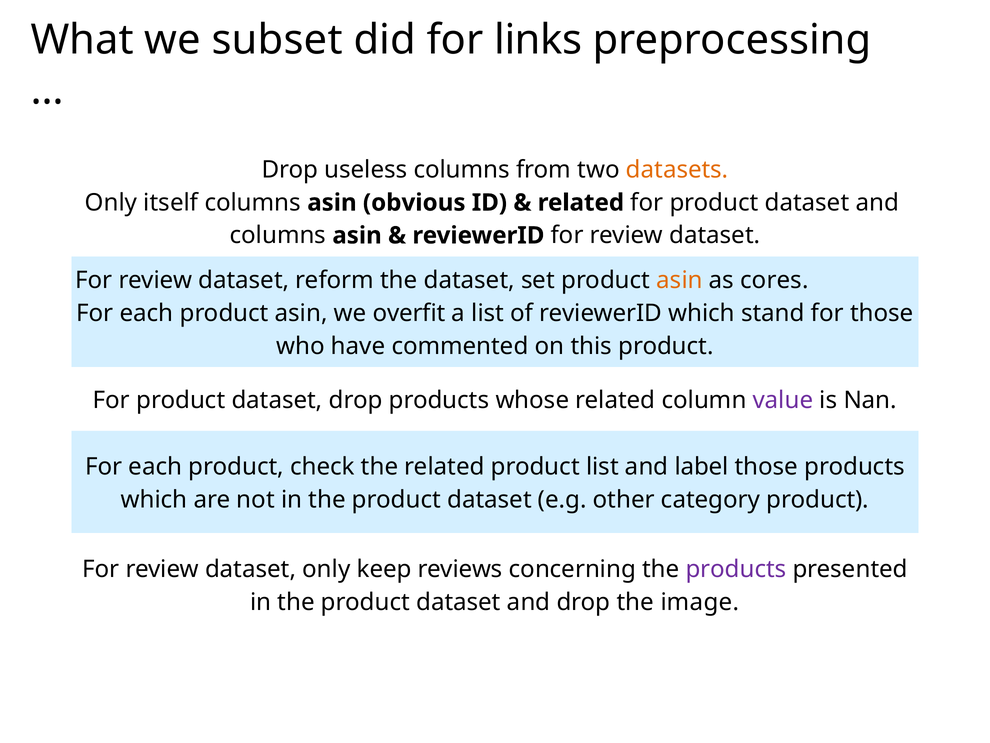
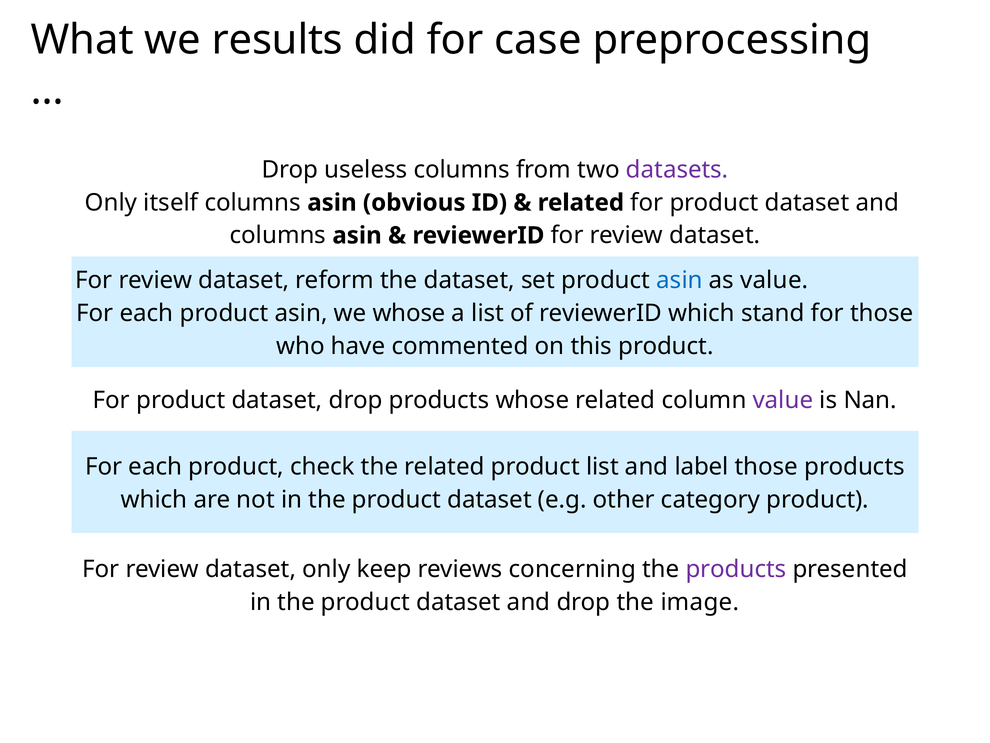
subset: subset -> results
links: links -> case
datasets colour: orange -> purple
asin at (680, 280) colour: orange -> blue
as cores: cores -> value
we overfit: overfit -> whose
